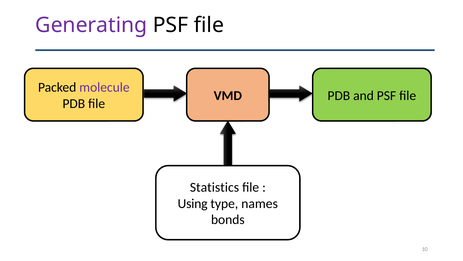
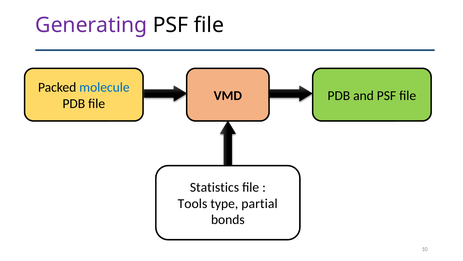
molecule colour: purple -> blue
Using: Using -> Tools
names: names -> partial
